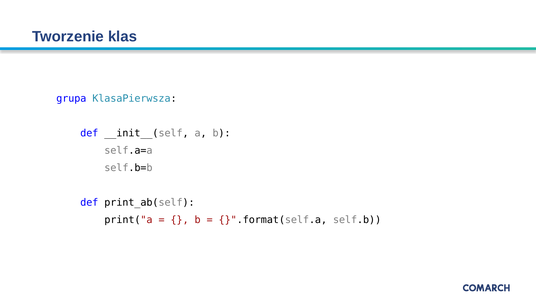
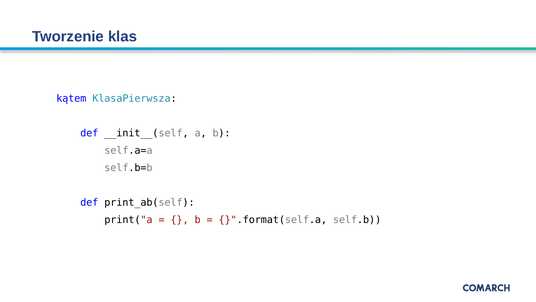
grupa: grupa -> kątem
